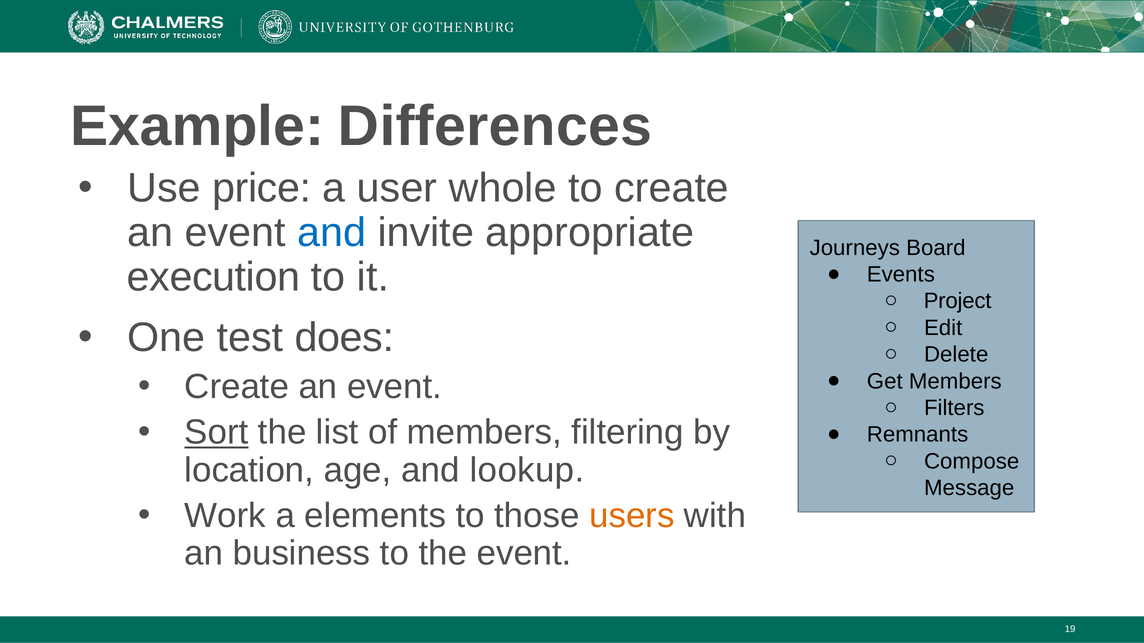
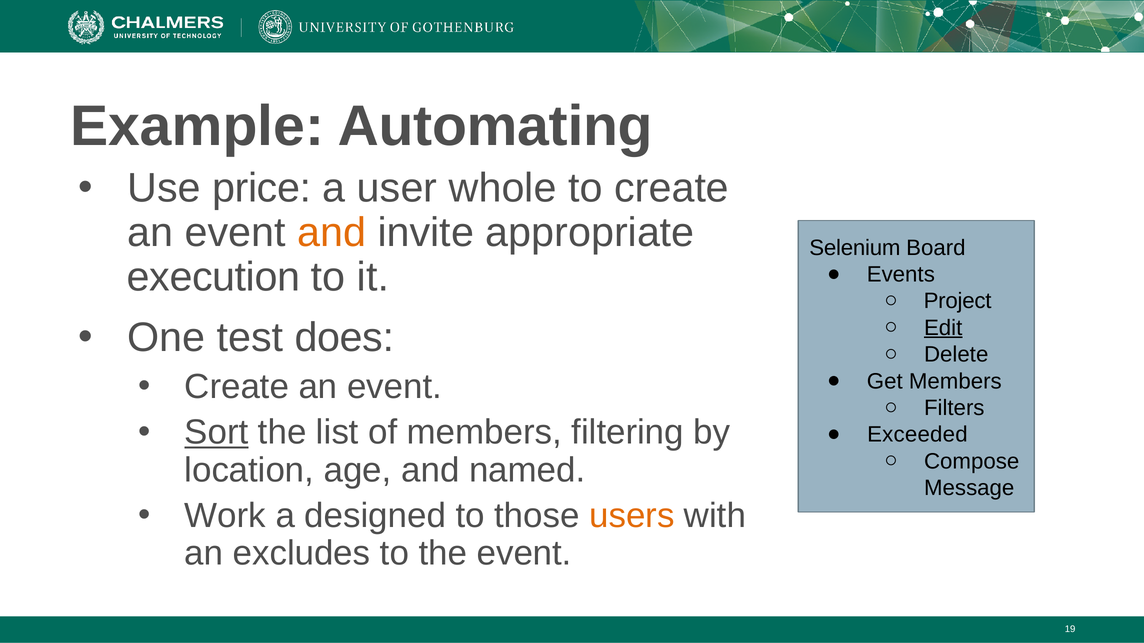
Differences: Differences -> Automating
and at (332, 233) colour: blue -> orange
Journeys: Journeys -> Selenium
Edit underline: none -> present
Remnants: Remnants -> Exceeded
lookup: lookup -> named
elements: elements -> designed
business: business -> excludes
